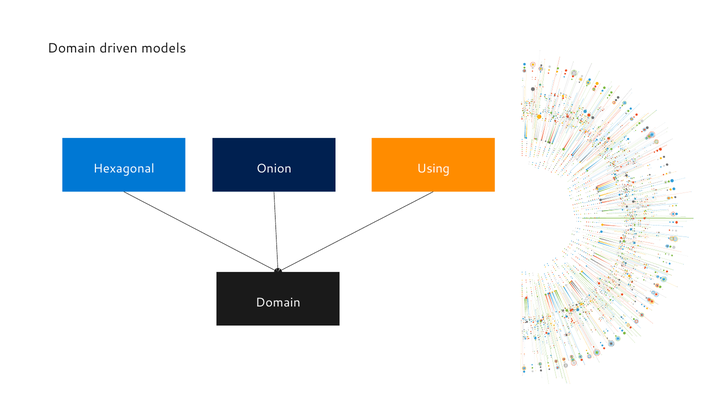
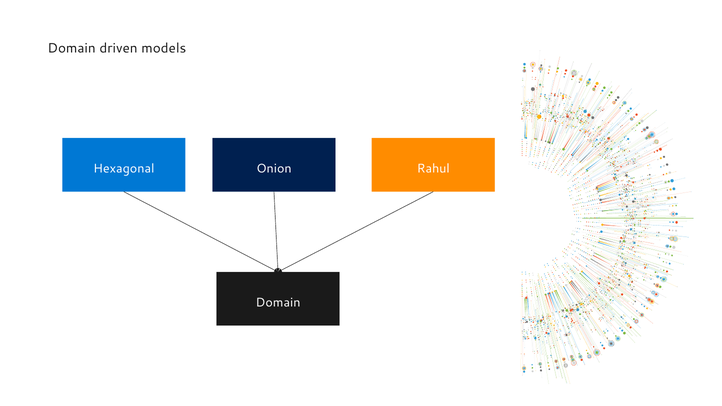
Using: Using -> Rahul
